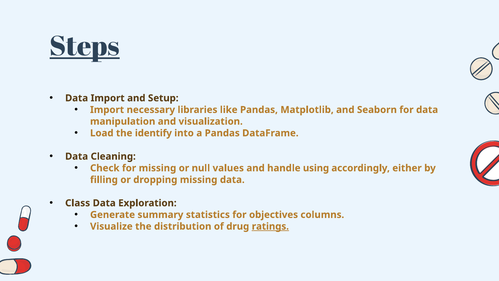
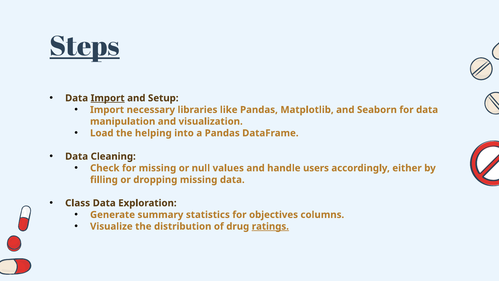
Import at (108, 98) underline: none -> present
identify: identify -> helping
using: using -> users
